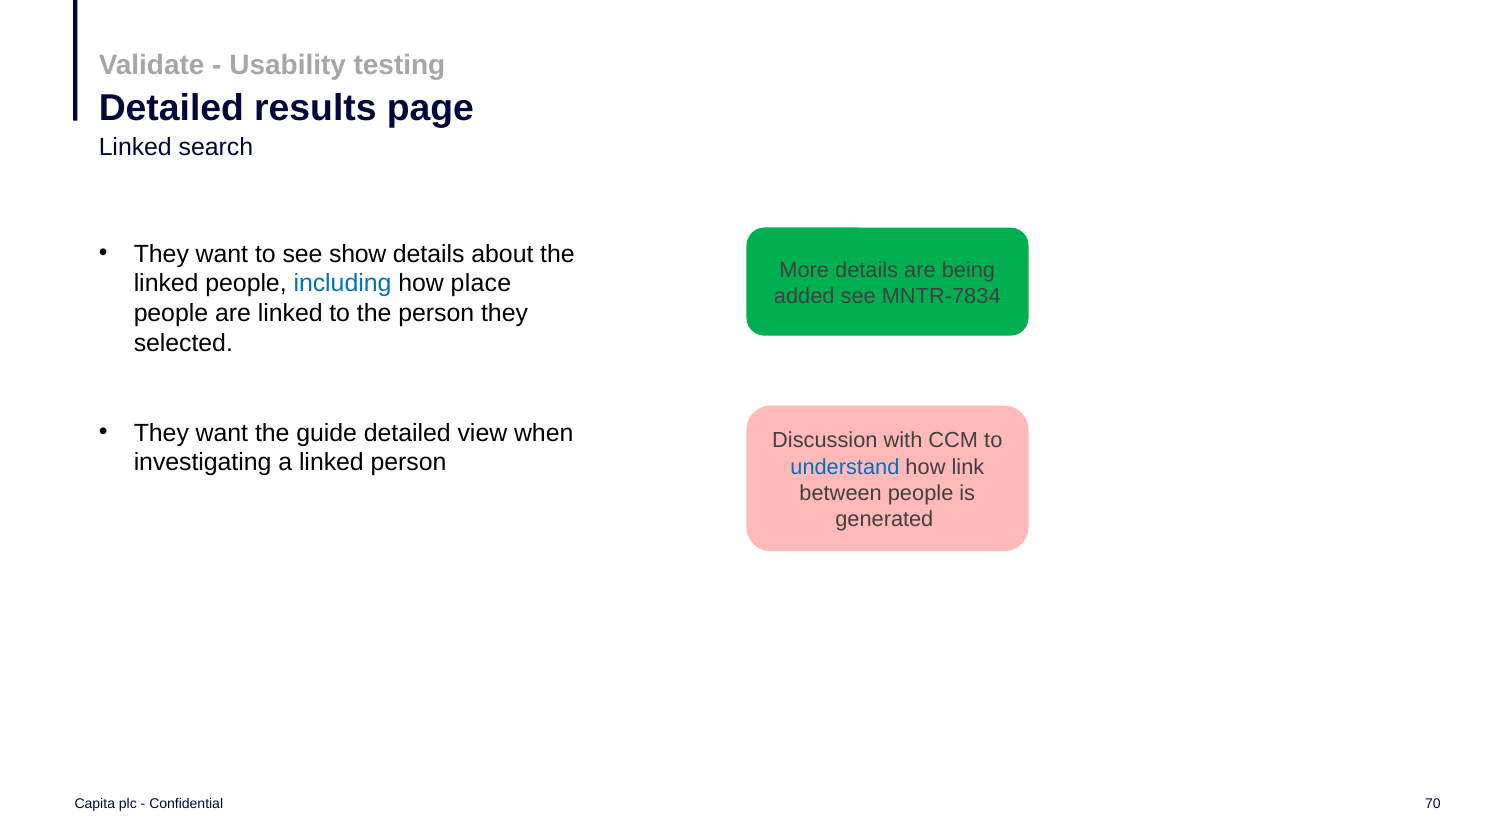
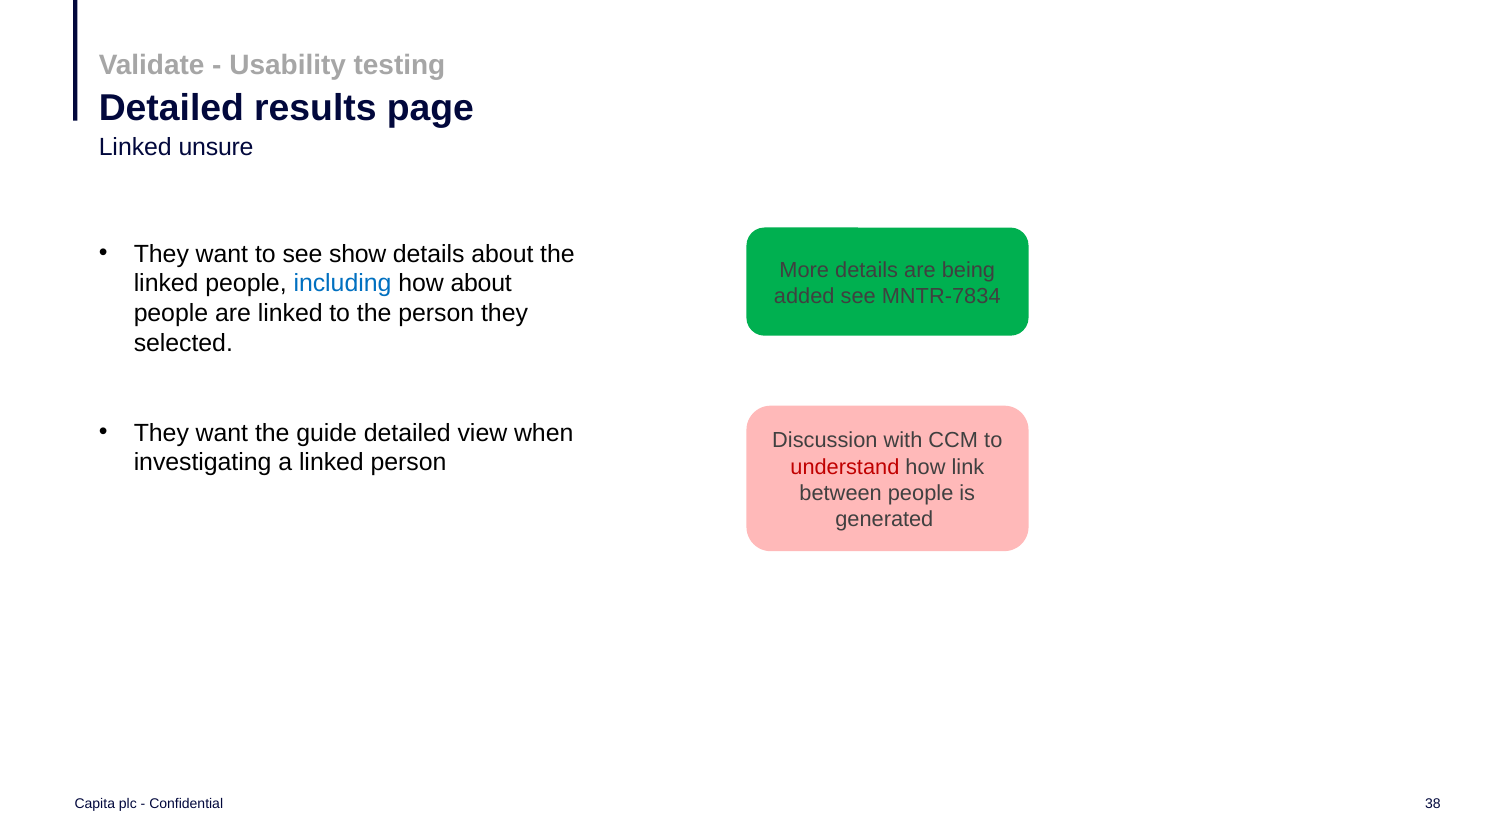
search: search -> unsure
how place: place -> about
understand colour: blue -> red
70: 70 -> 38
